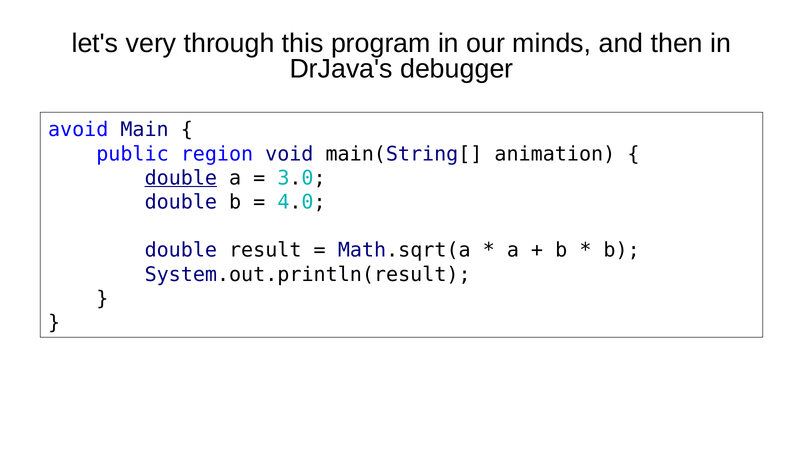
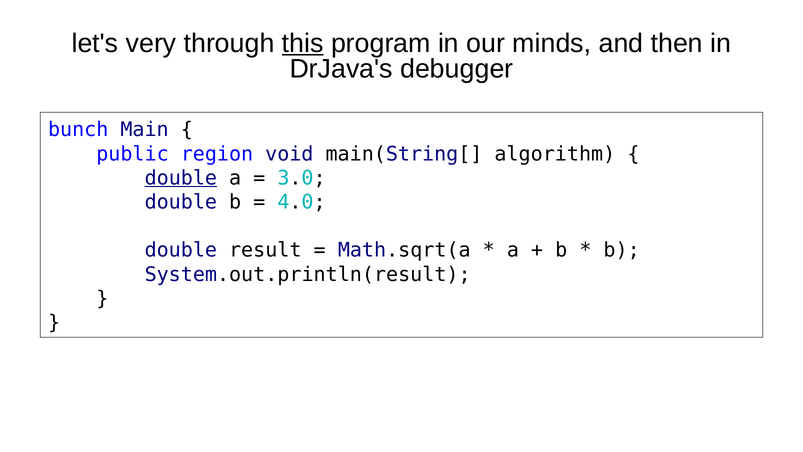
this underline: none -> present
avoid: avoid -> bunch
animation: animation -> algorithm
